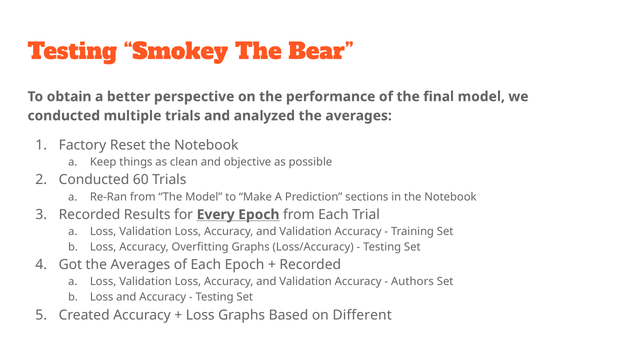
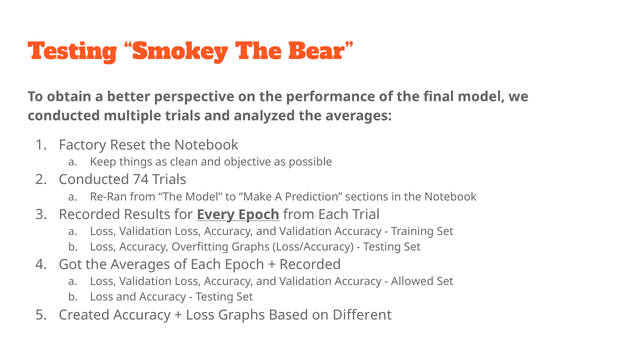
60: 60 -> 74
Authors: Authors -> Allowed
